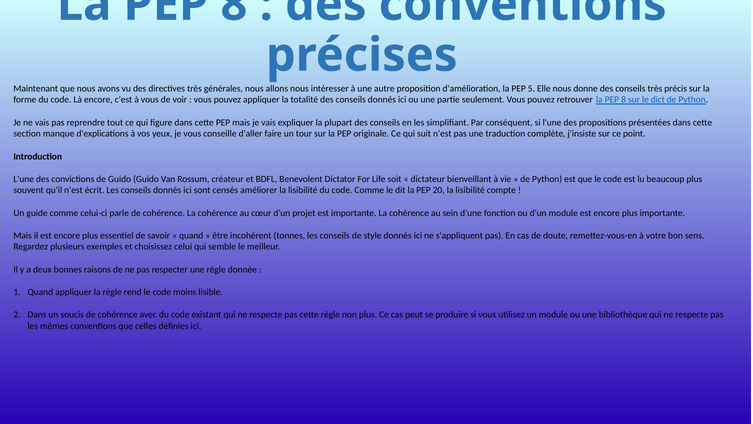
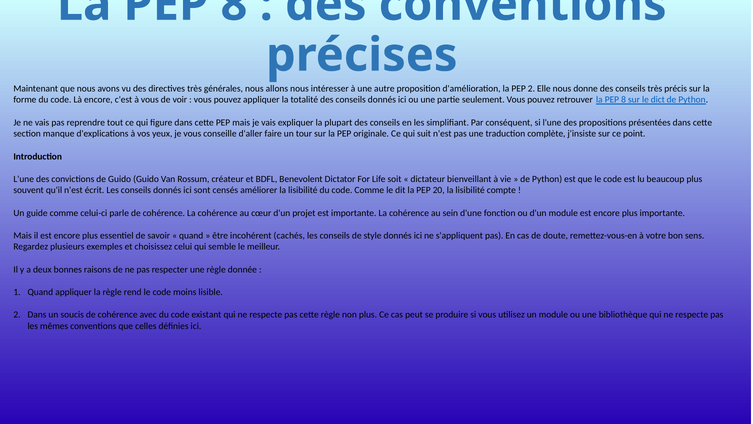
PEP 5: 5 -> 2
tonnes: tonnes -> cachés
